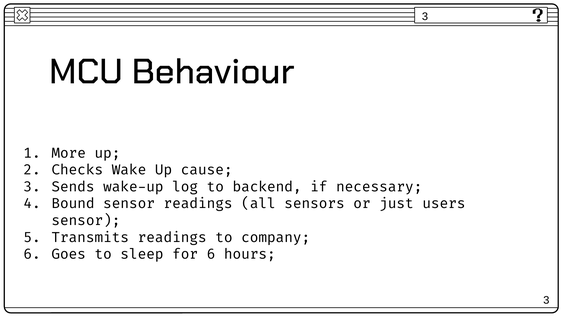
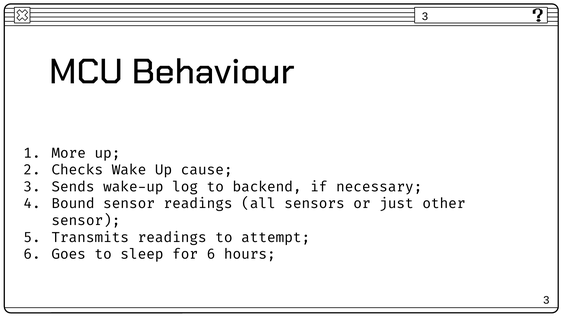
users: users -> other
company: company -> attempt
